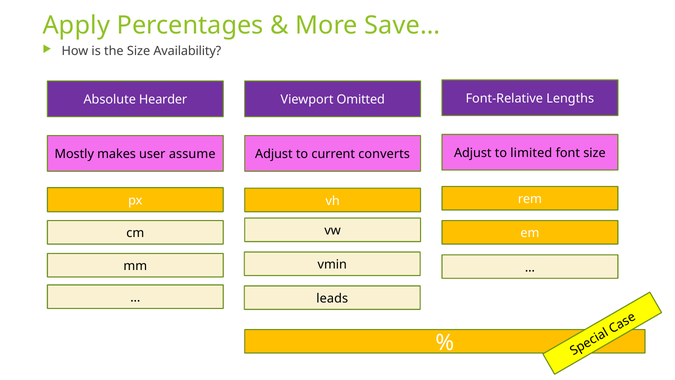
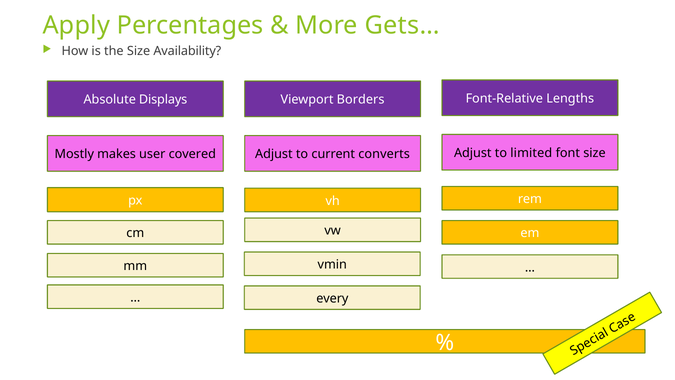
Save…: Save… -> Gets…
Hearder: Hearder -> Displays
Omitted: Omitted -> Borders
assume: assume -> covered
leads: leads -> every
